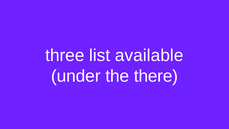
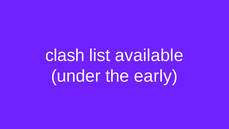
three: three -> clash
there: there -> early
